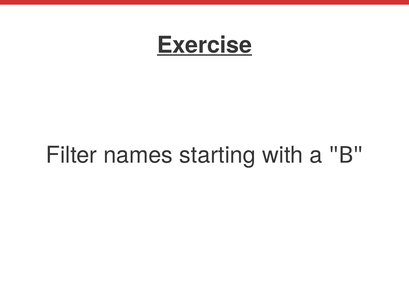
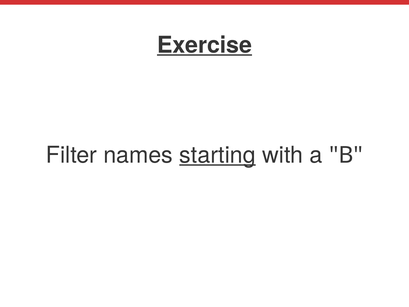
starting underline: none -> present
